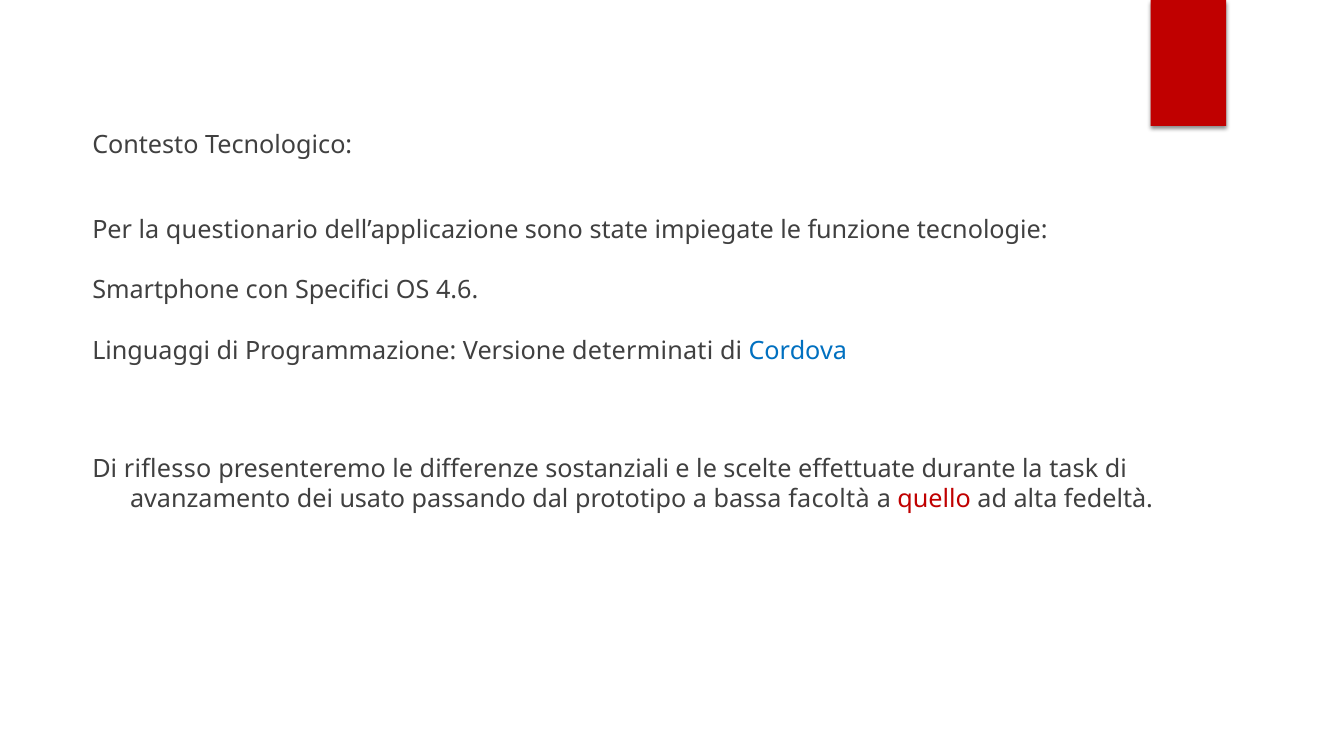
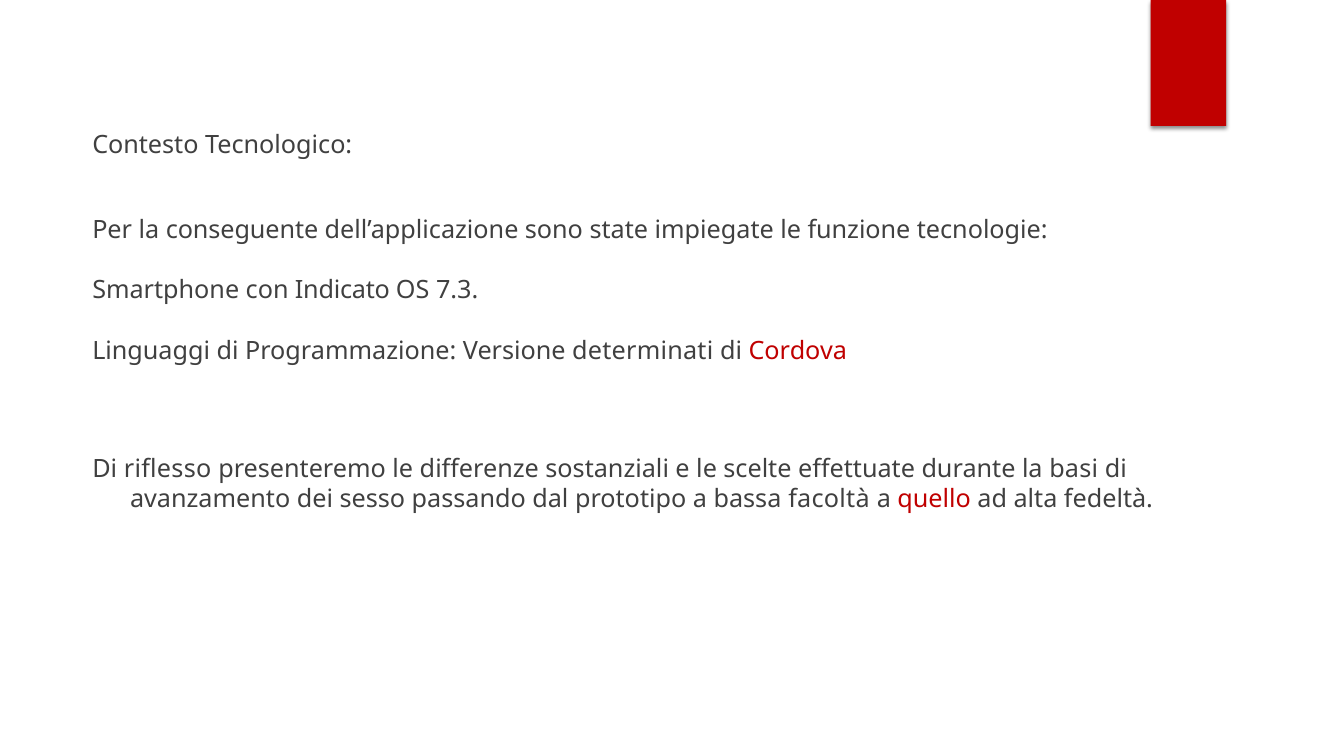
questionario: questionario -> conseguente
Specifici: Specifici -> Indicato
4.6: 4.6 -> 7.3
Cordova colour: blue -> red
task: task -> basi
usato: usato -> sesso
